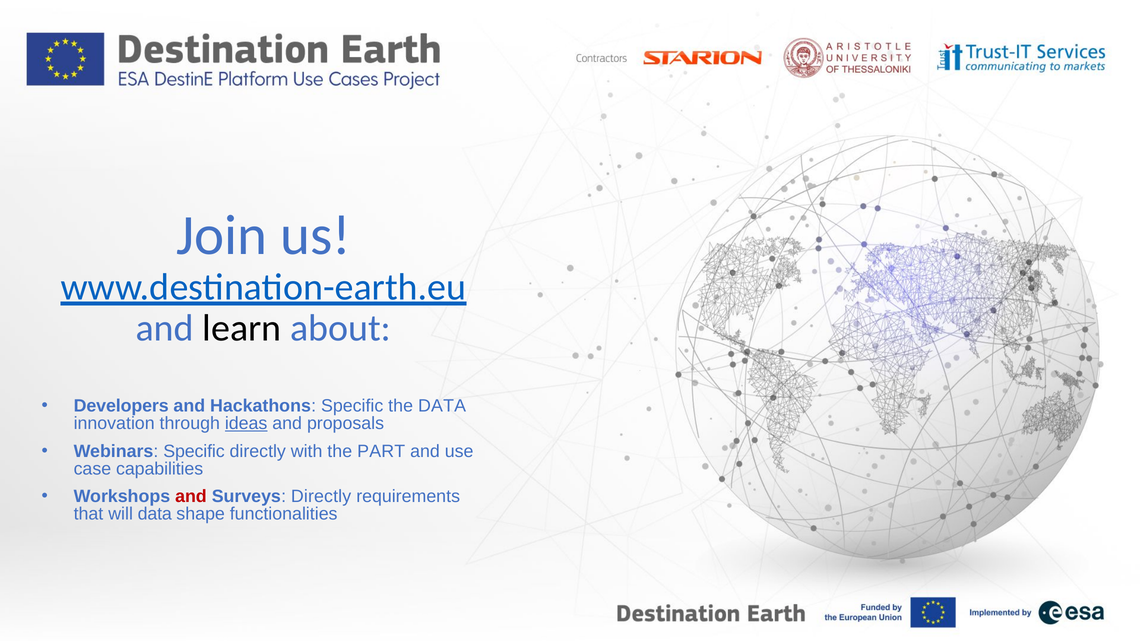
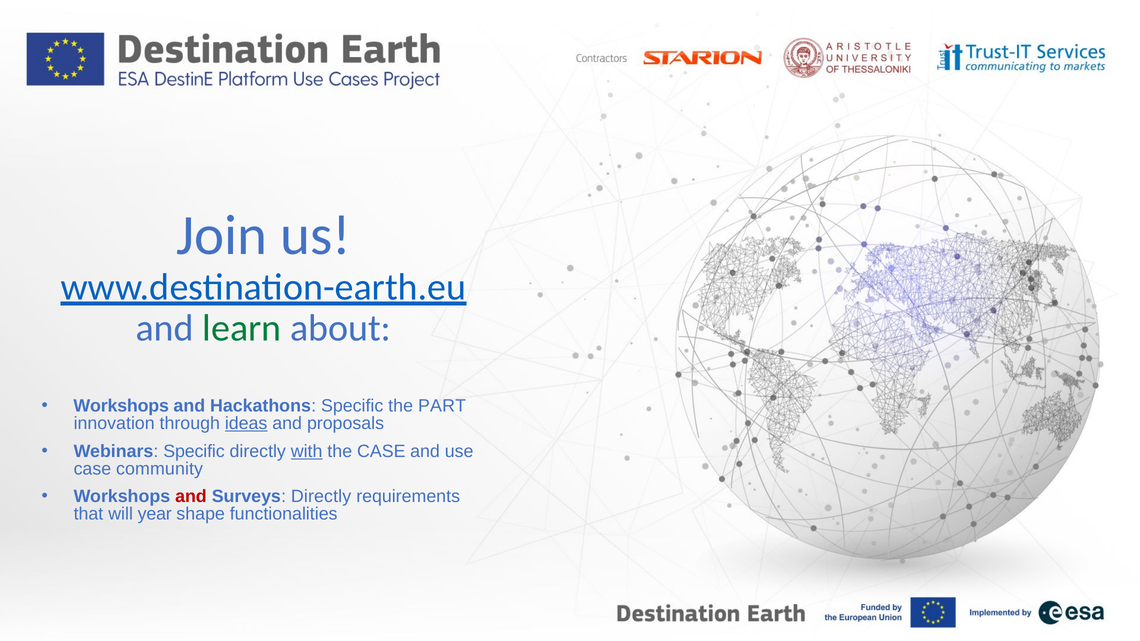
learn colour: black -> green
Developers at (121, 406): Developers -> Workshops
the DATA: DATA -> PART
with underline: none -> present
the PART: PART -> CASE
capabilities: capabilities -> community
will data: data -> year
